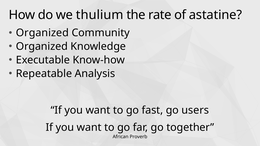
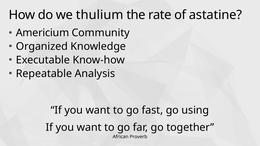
Organized at (42, 33): Organized -> Americium
users: users -> using
